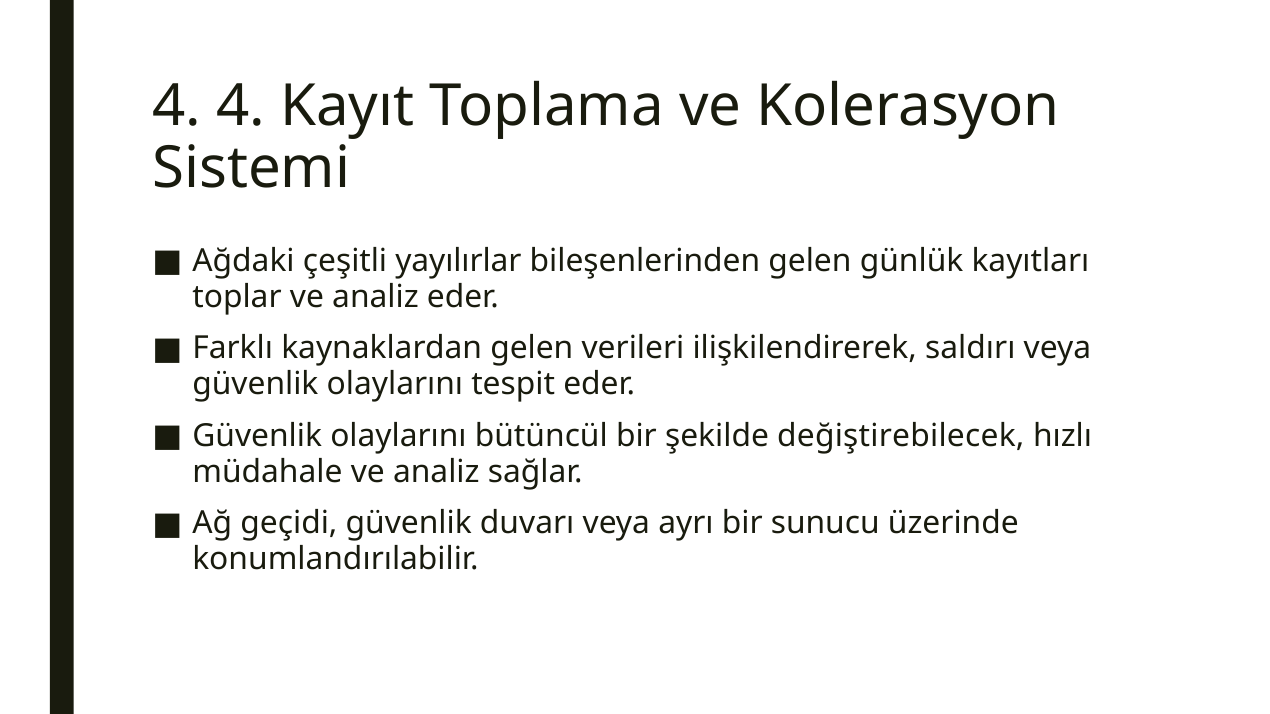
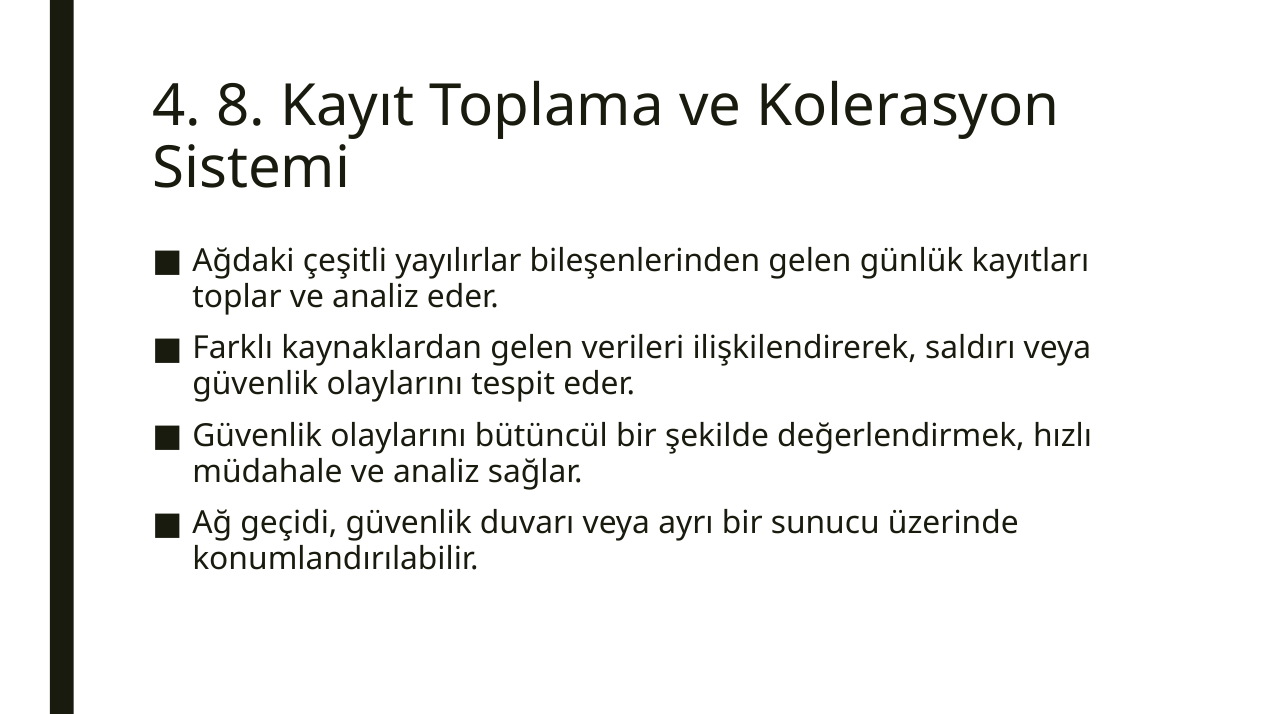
4 4: 4 -> 8
değiştirebilecek: değiştirebilecek -> değerlendirmek
